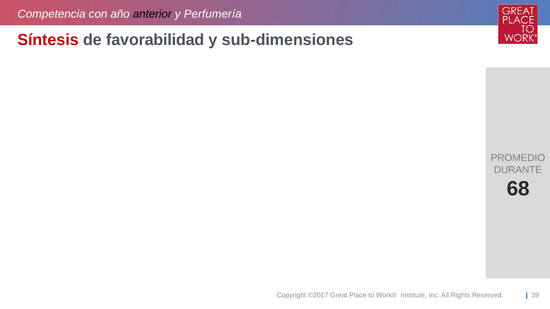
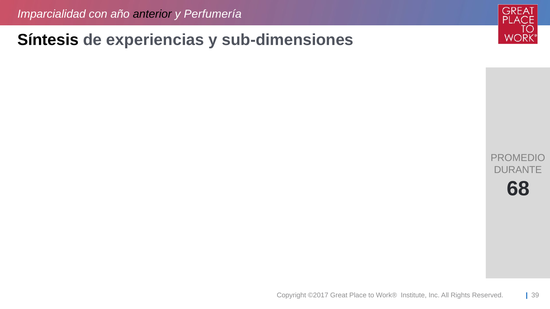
Competencia: Competencia -> Imparcialidad
Síntesis colour: red -> black
favorabilidad: favorabilidad -> experiencias
